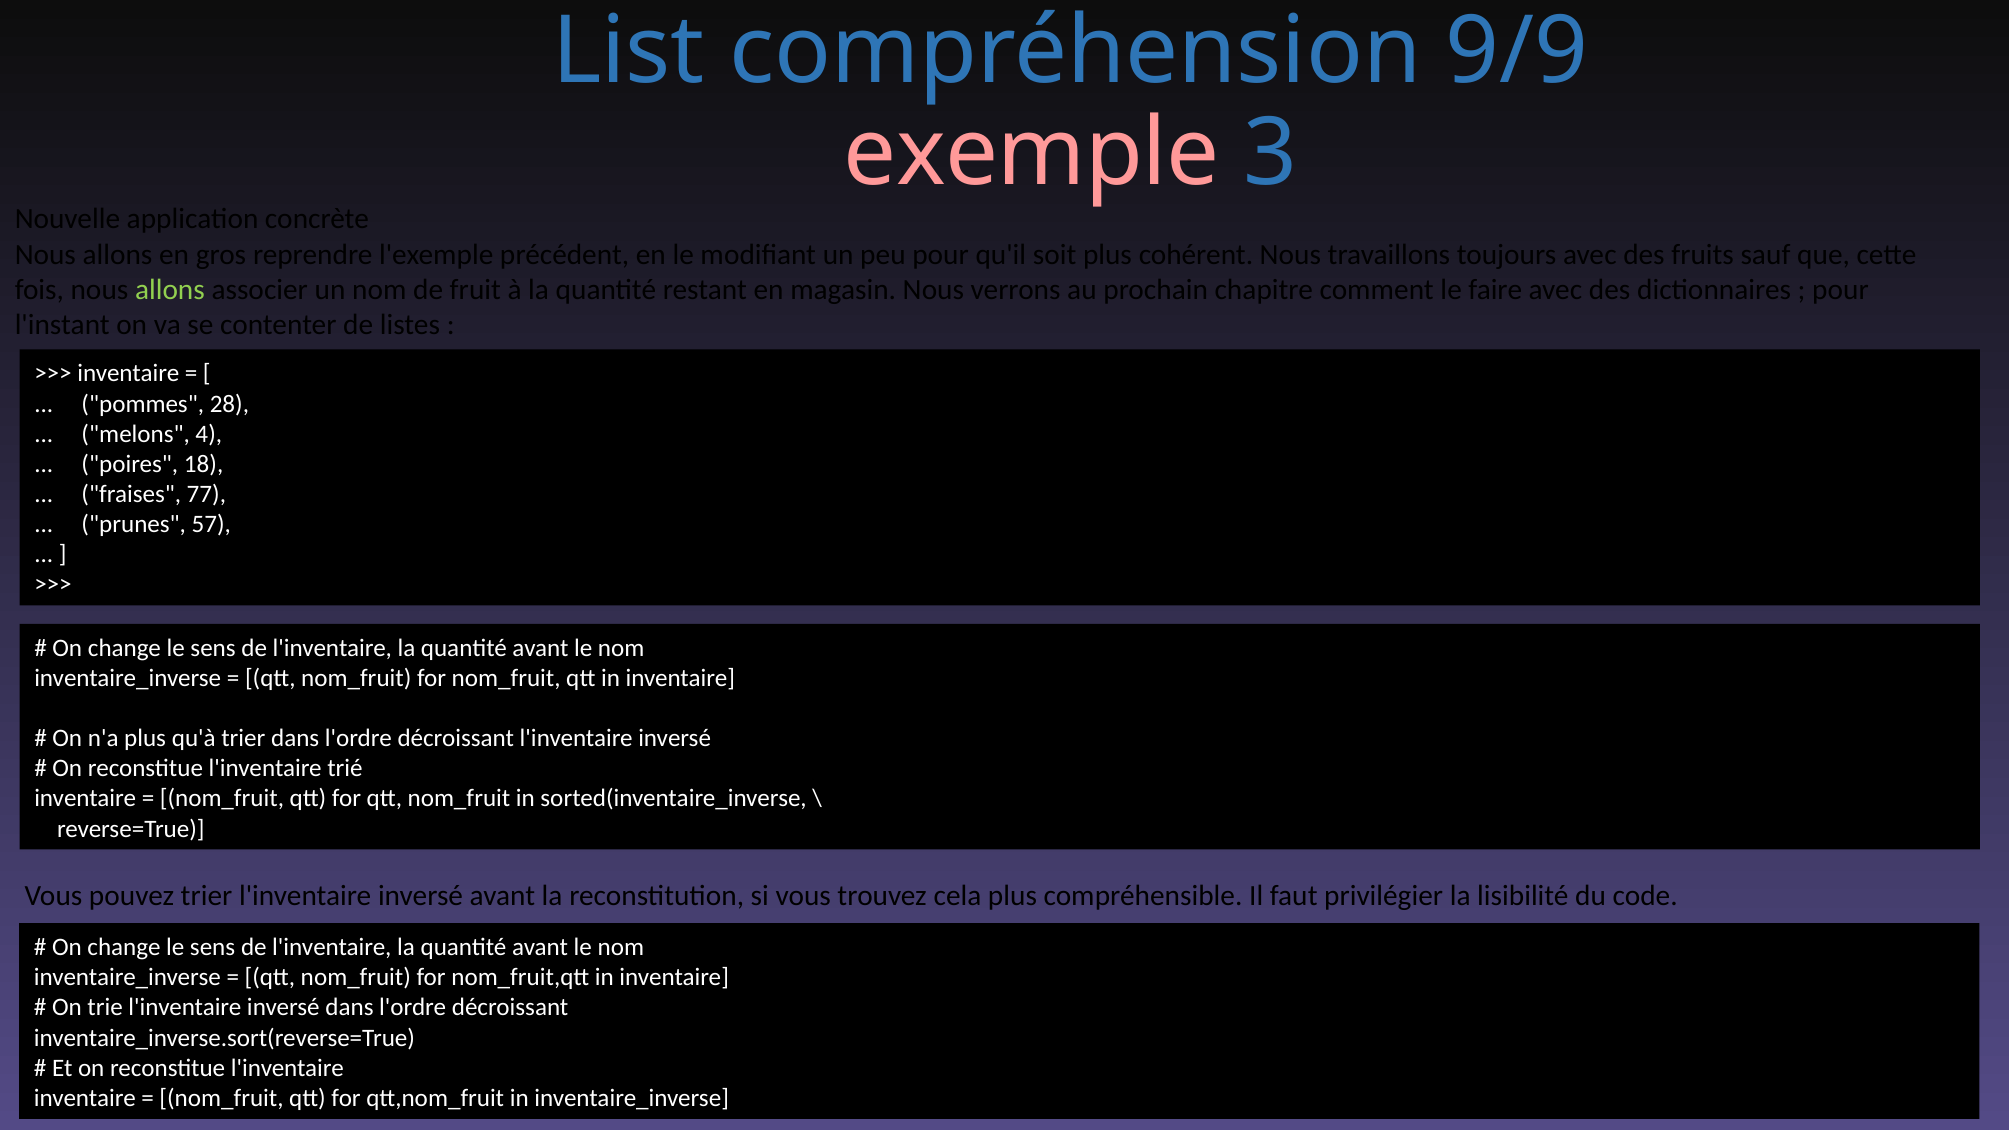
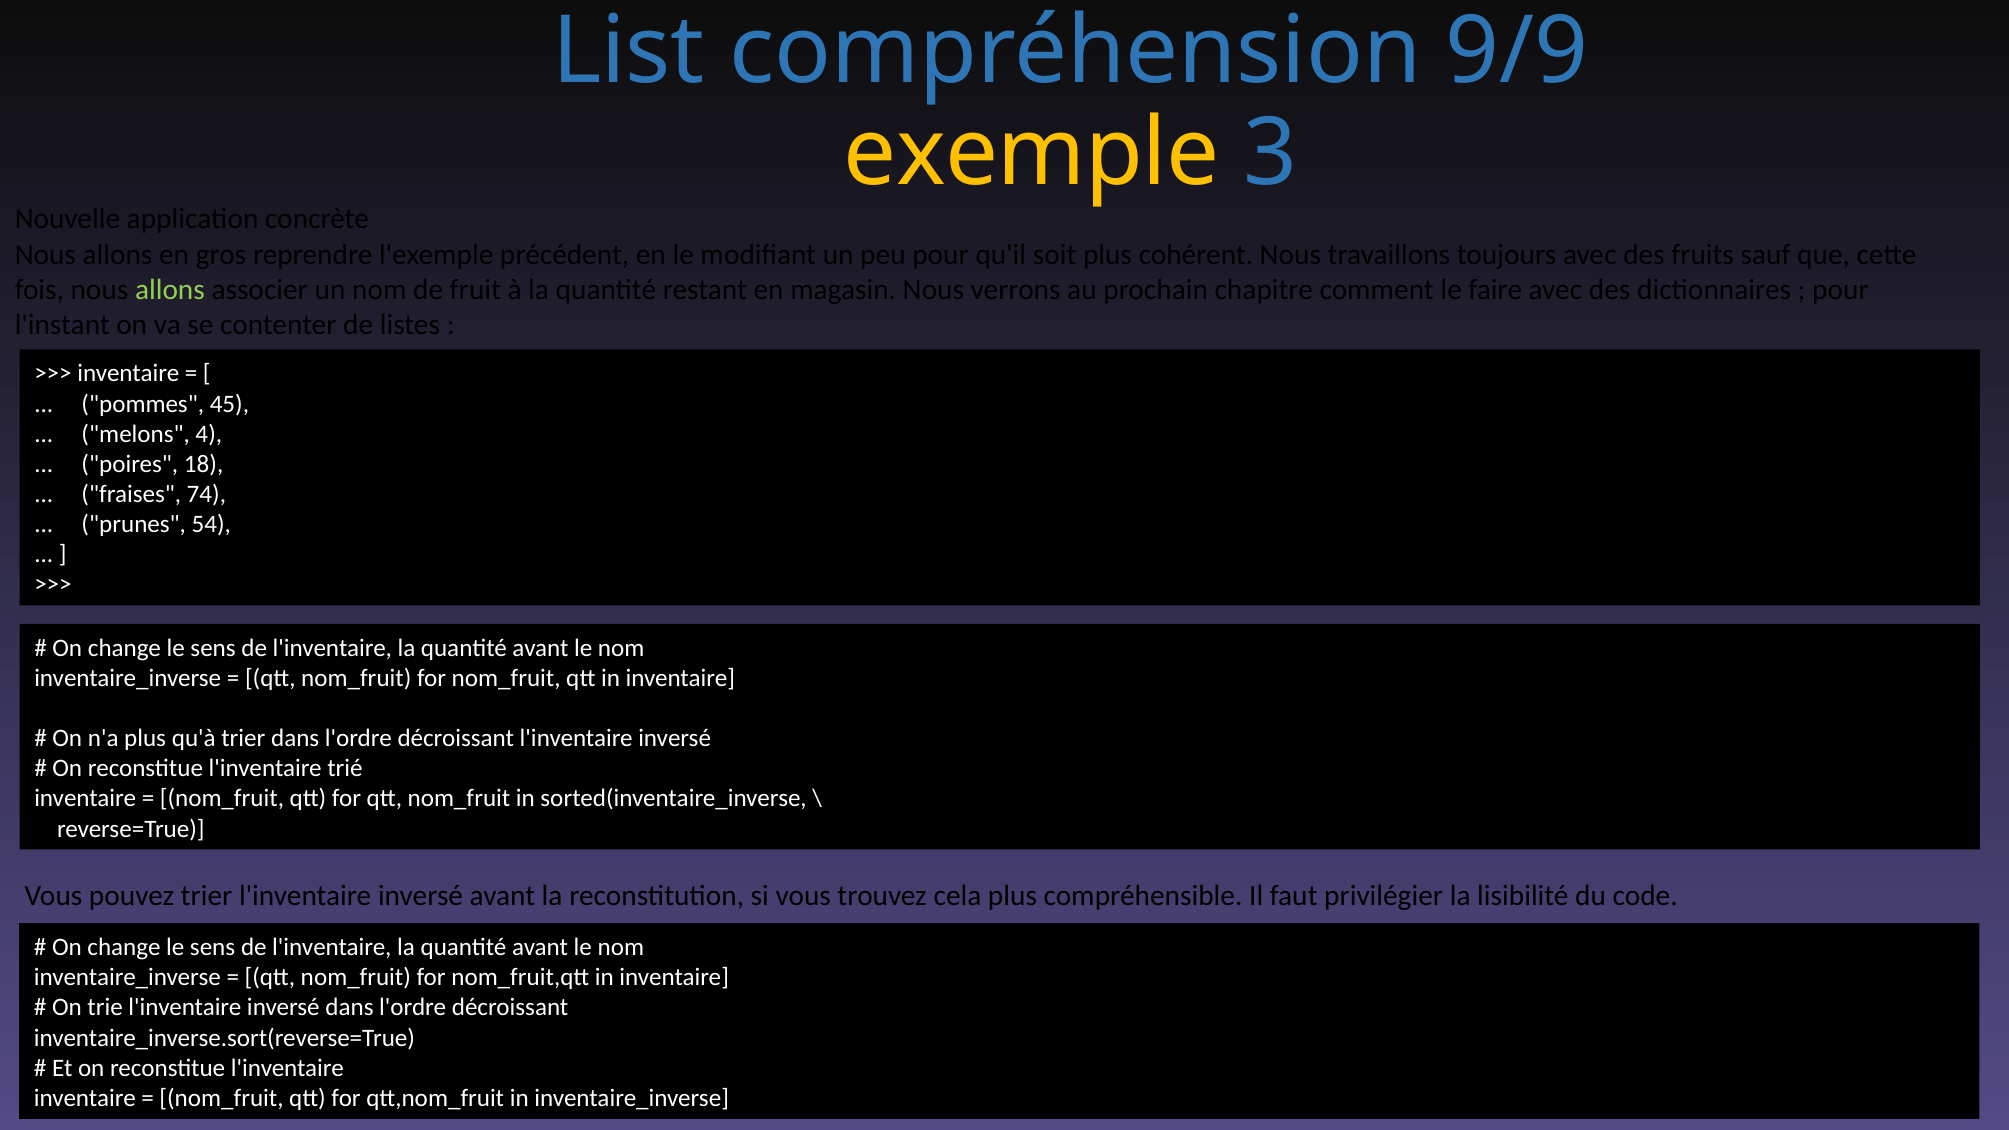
exemple colour: pink -> yellow
28: 28 -> 45
77: 77 -> 74
57: 57 -> 54
